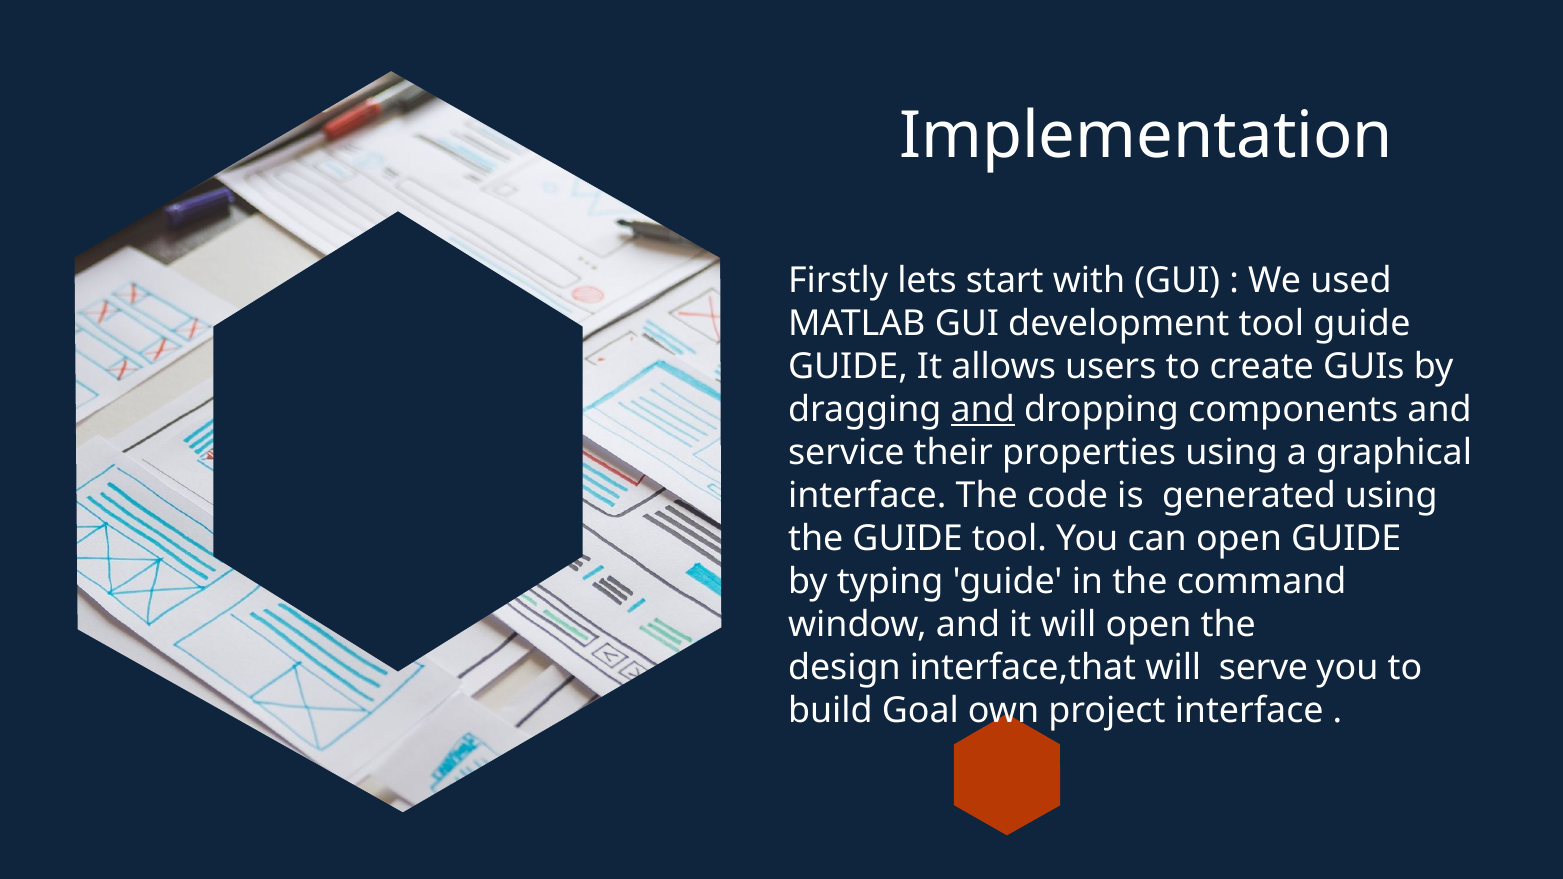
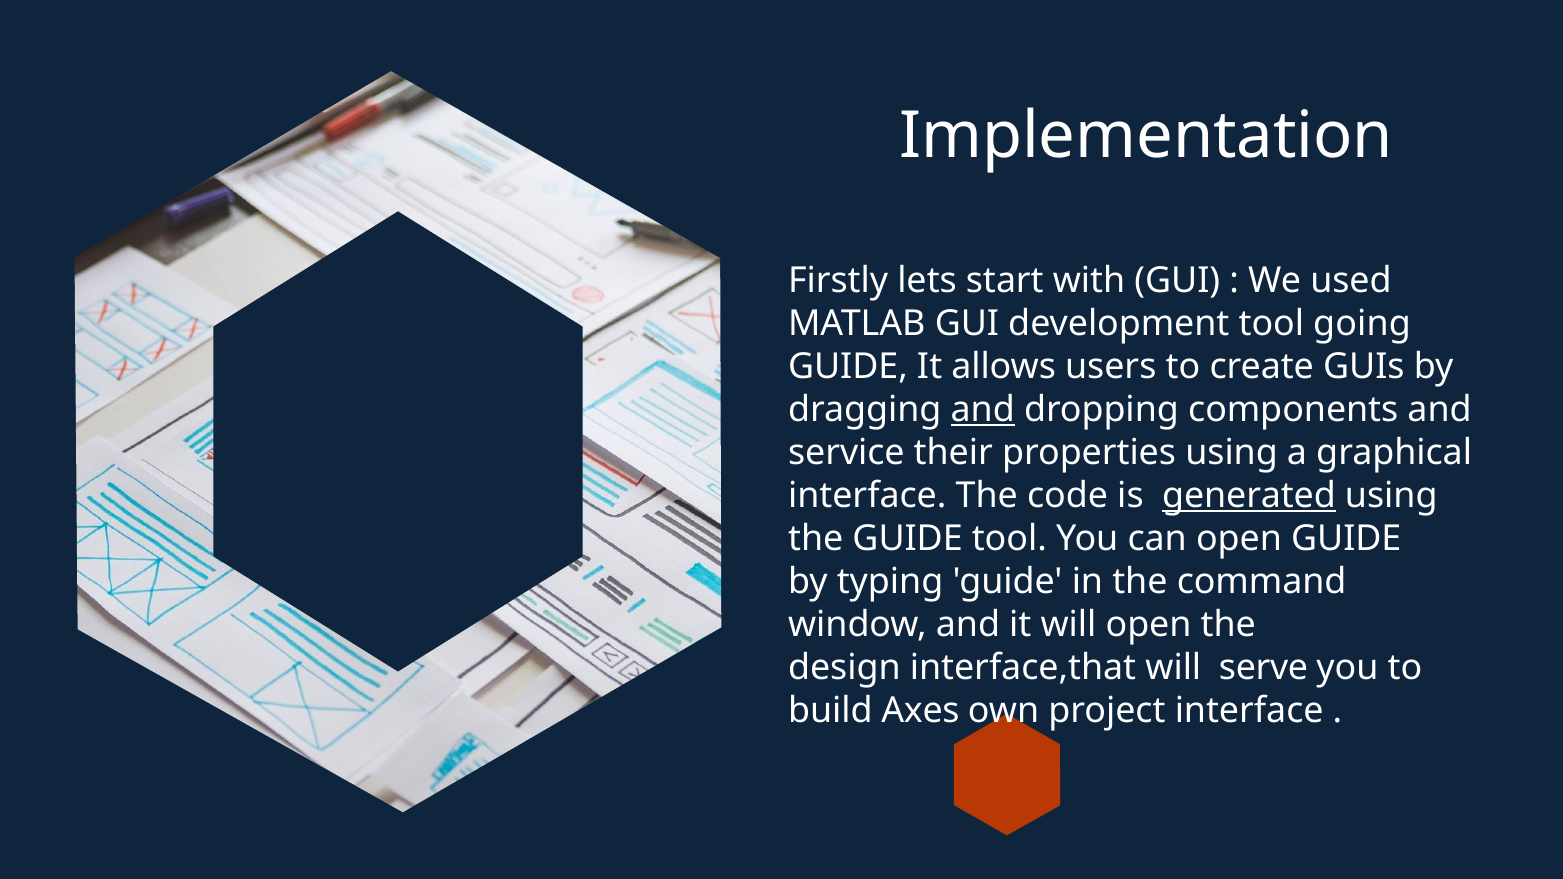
tool guide: guide -> going
generated underline: none -> present
Goal: Goal -> Axes
